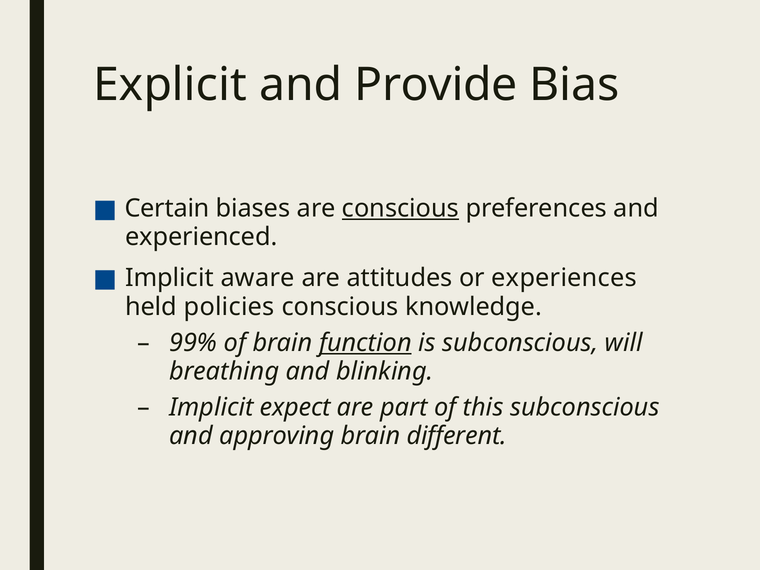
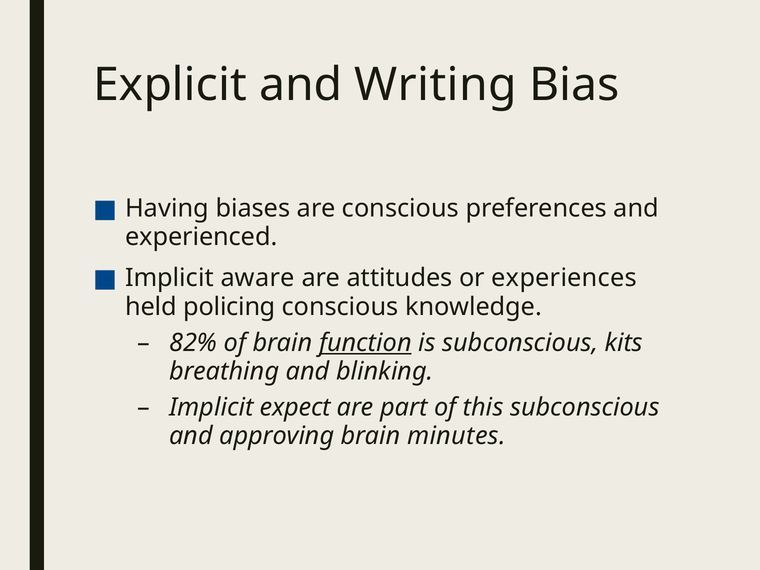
Provide: Provide -> Writing
Certain: Certain -> Having
conscious at (401, 208) underline: present -> none
policies: policies -> policing
99%: 99% -> 82%
will: will -> kits
different: different -> minutes
